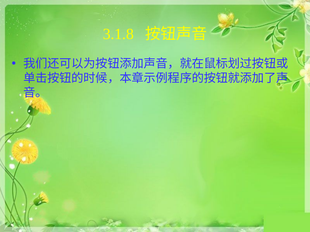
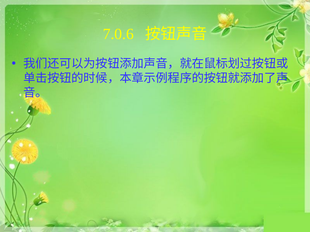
3.1.8: 3.1.8 -> 7.0.6
